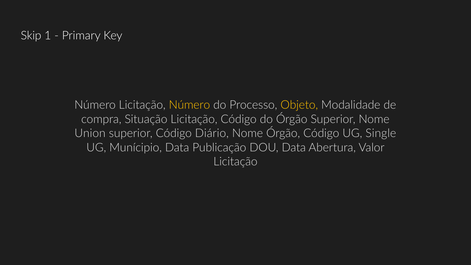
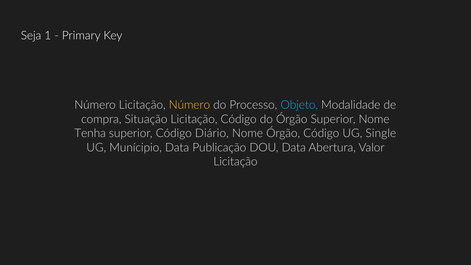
Skip: Skip -> Seja
Objeto colour: yellow -> light blue
Union: Union -> Tenha
